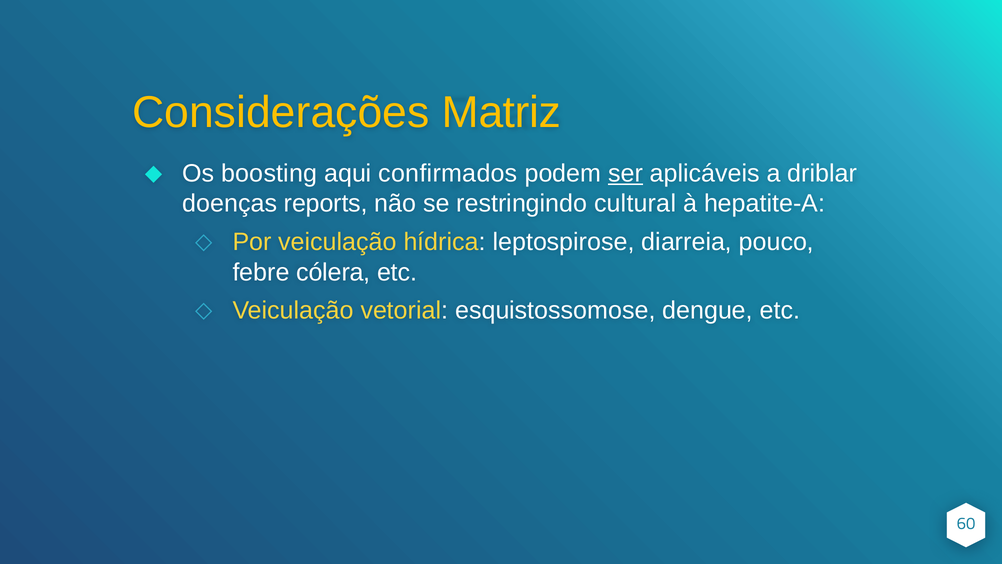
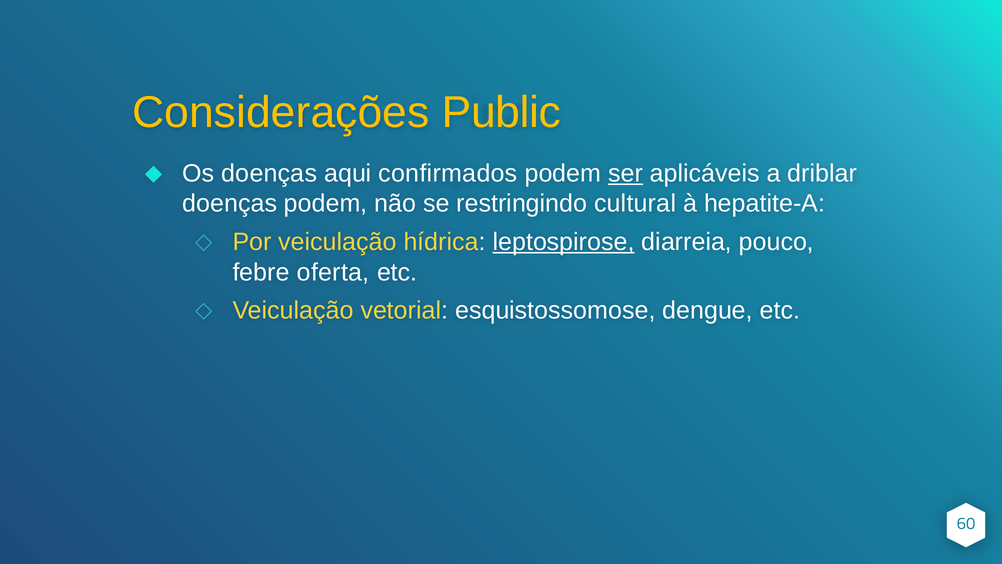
Matriz: Matriz -> Public
Os boosting: boosting -> doenças
doenças reports: reports -> podem
leptospirose underline: none -> present
cólera: cólera -> oferta
